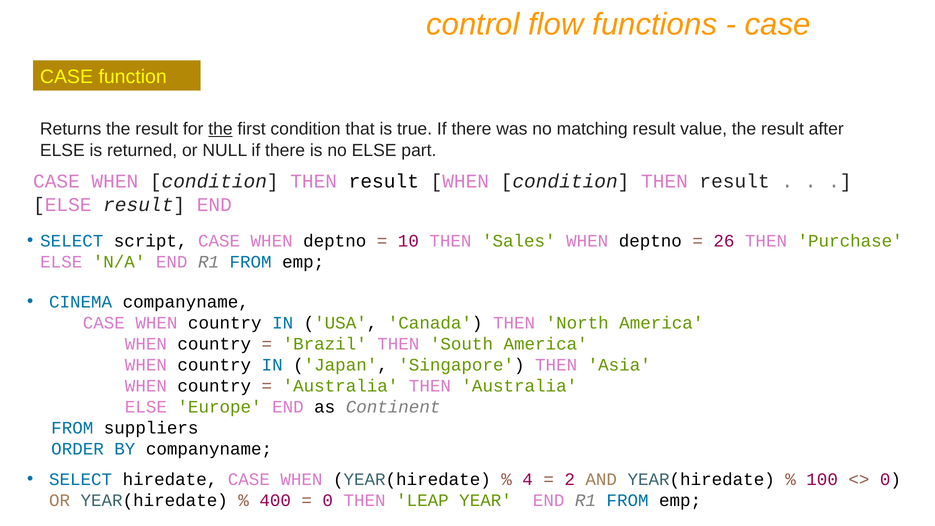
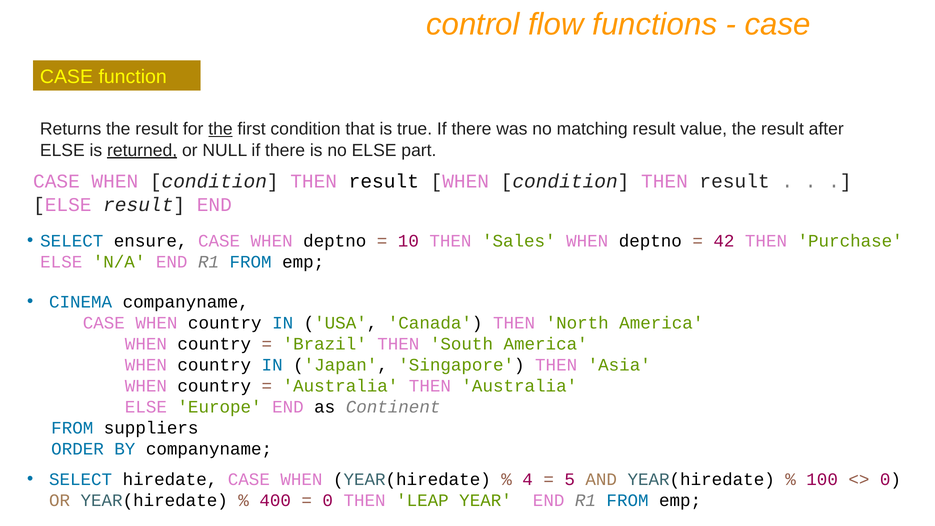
returned underline: none -> present
script: script -> ensure
26: 26 -> 42
2: 2 -> 5
